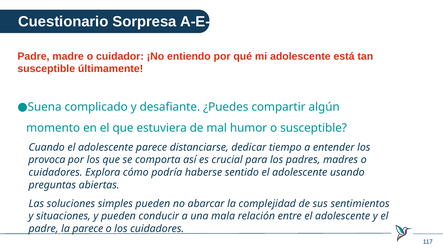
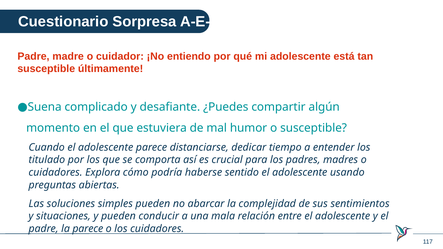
provoca: provoca -> titulado
